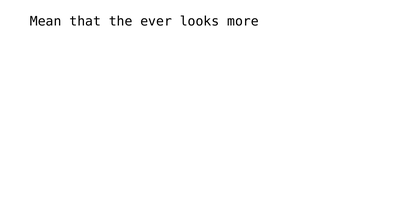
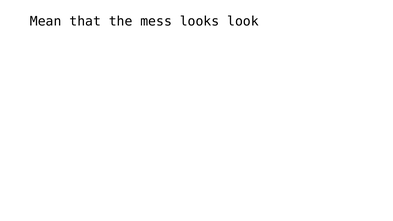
ever: ever -> mess
more: more -> look
